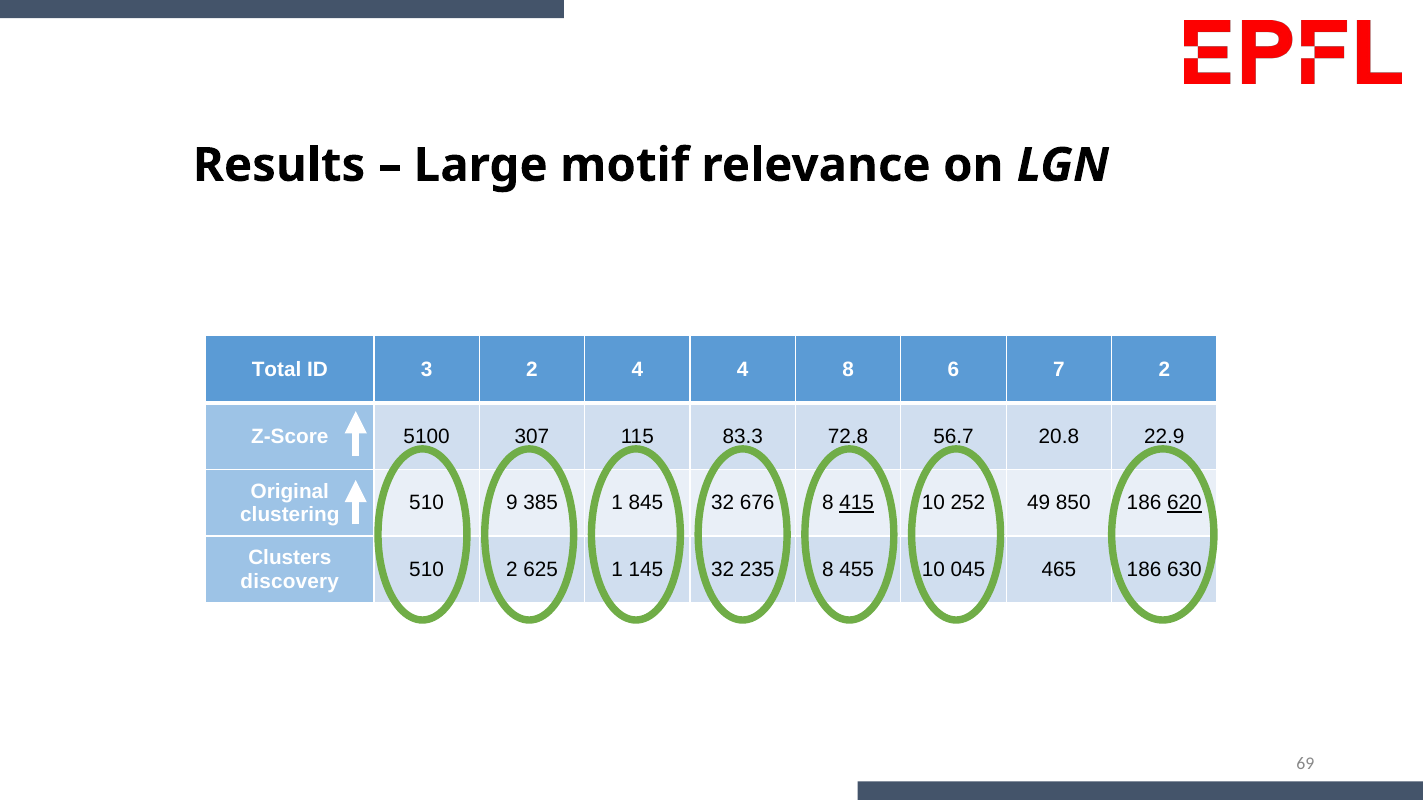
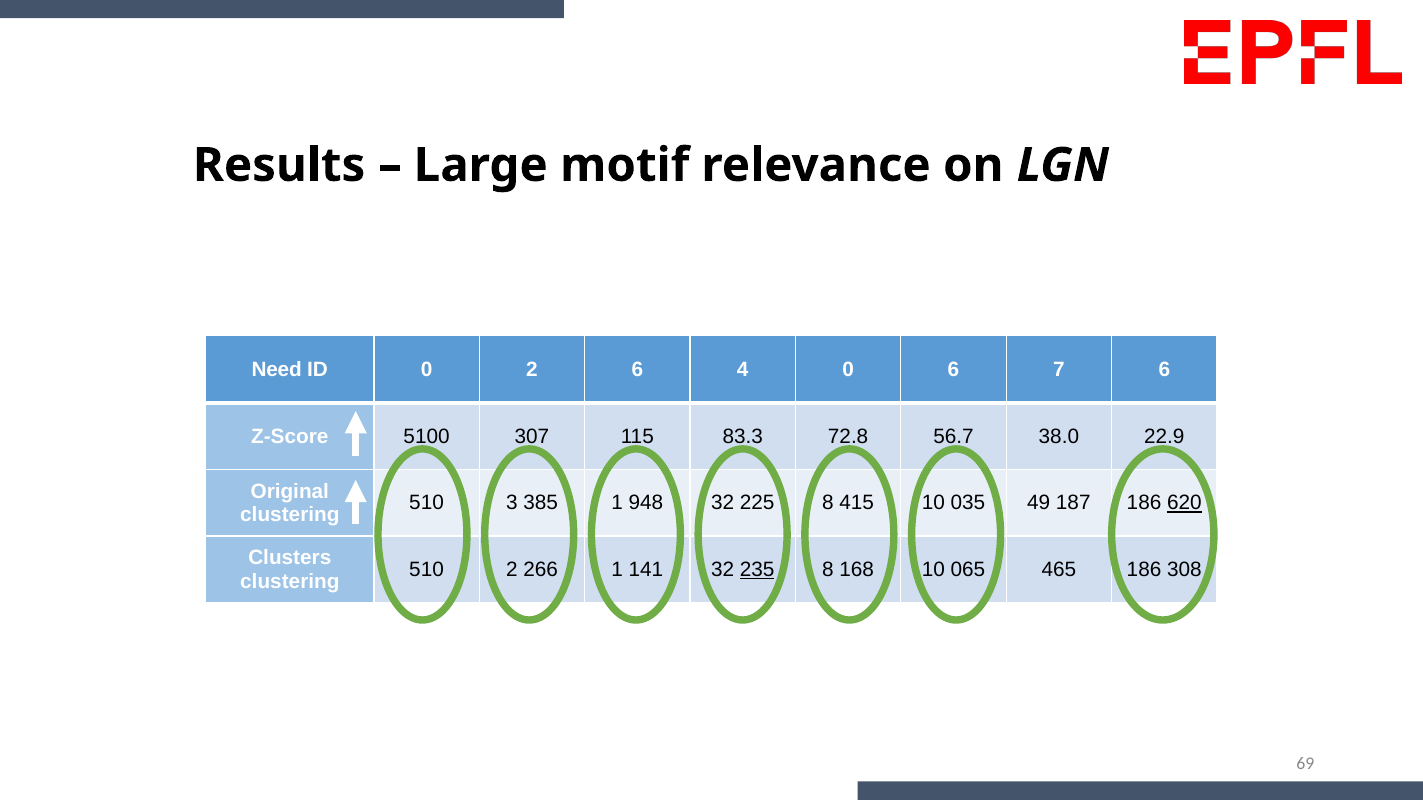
Total: Total -> Need
ID 3: 3 -> 0
2 4: 4 -> 6
4 8: 8 -> 0
7 2: 2 -> 6
20.8: 20.8 -> 38.0
9: 9 -> 3
845: 845 -> 948
676: 676 -> 225
415 underline: present -> none
252: 252 -> 035
850: 850 -> 187
625: 625 -> 266
145: 145 -> 141
235 underline: none -> present
455: 455 -> 168
045: 045 -> 065
630: 630 -> 308
discovery at (290, 582): discovery -> clustering
